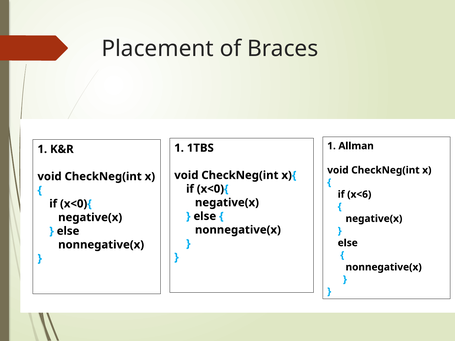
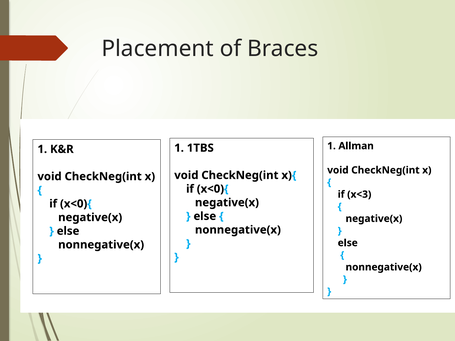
x<6: x<6 -> x<3
